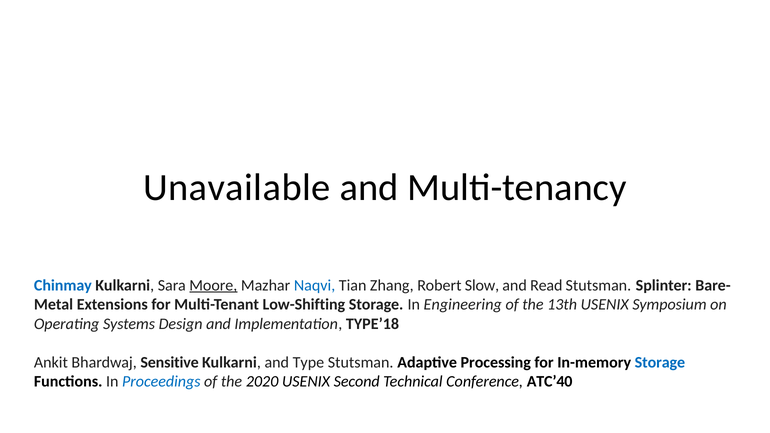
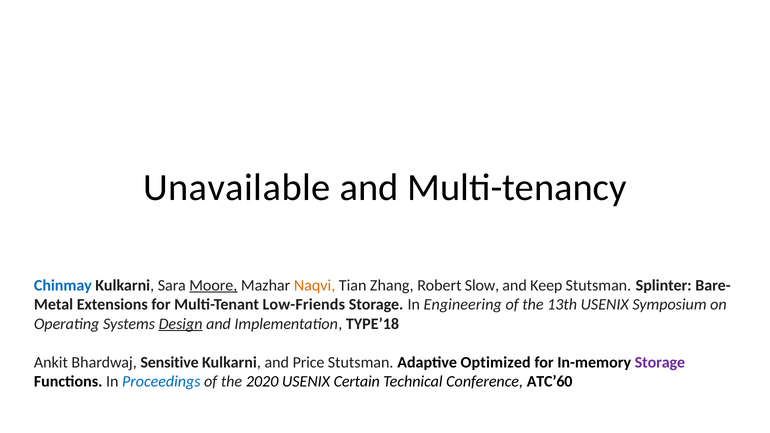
Naqvi colour: blue -> orange
Read: Read -> Keep
Low-Shifting: Low-Shifting -> Low-Friends
Design underline: none -> present
Type: Type -> Price
Processing: Processing -> Optimized
Storage at (660, 362) colour: blue -> purple
Second: Second -> Certain
ATC’40: ATC’40 -> ATC’60
